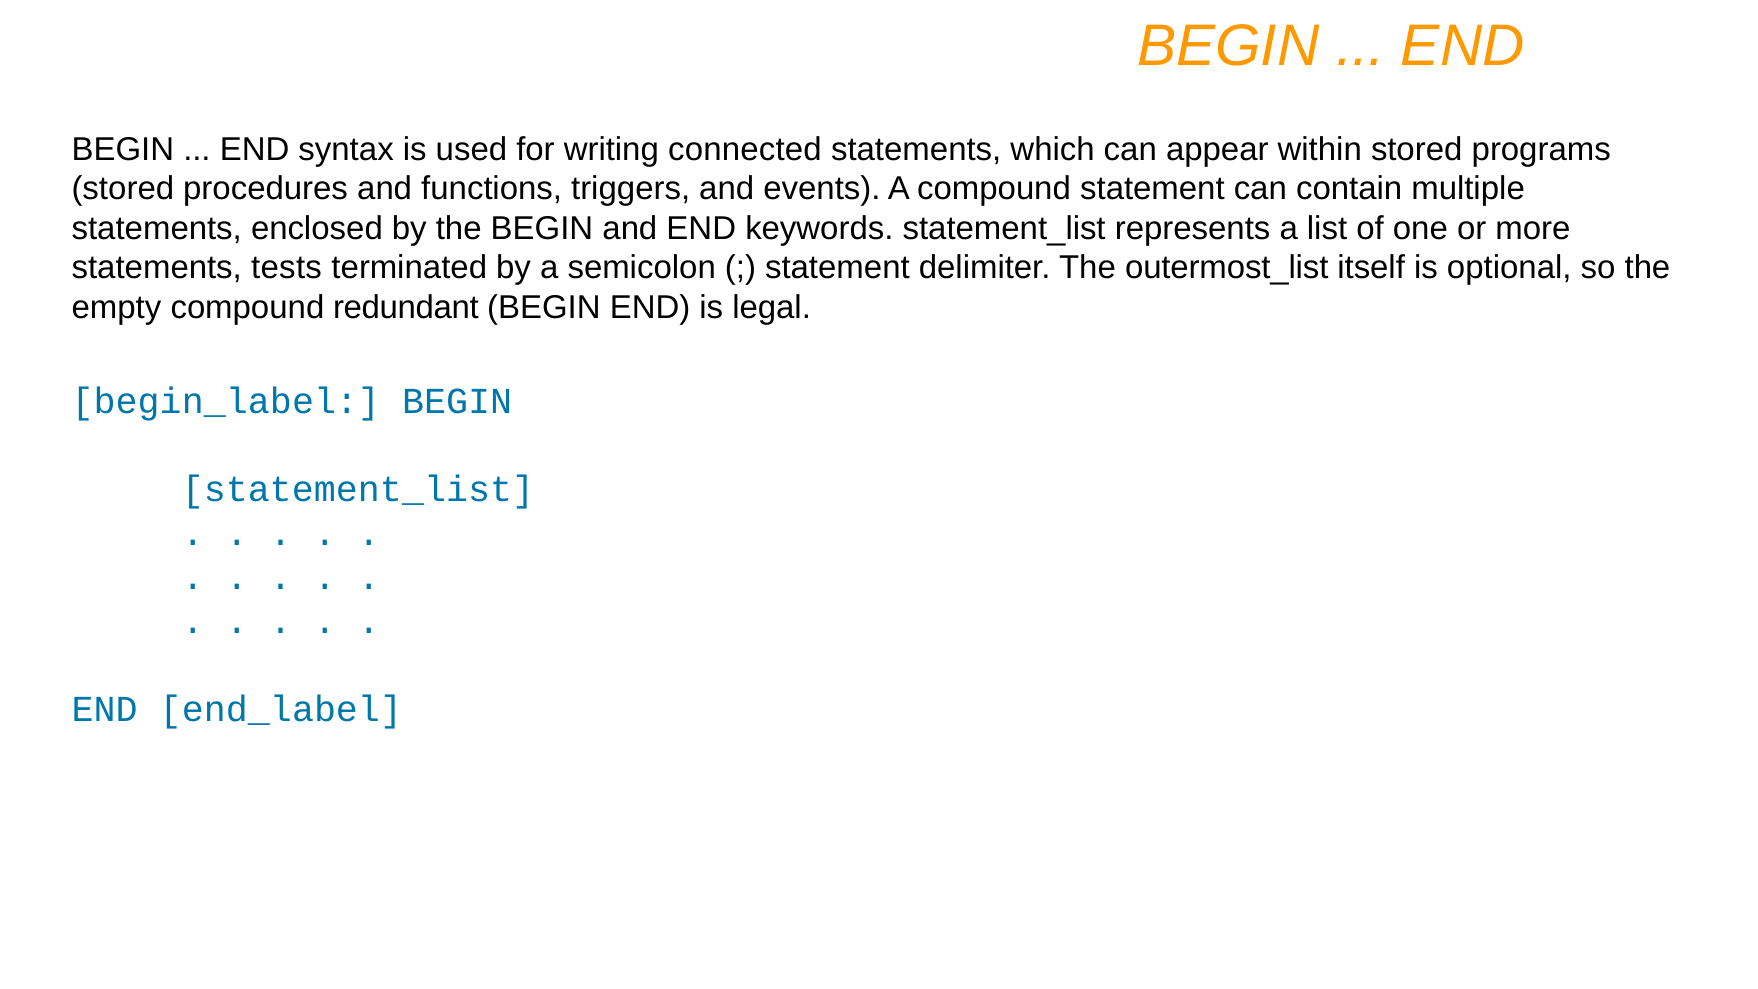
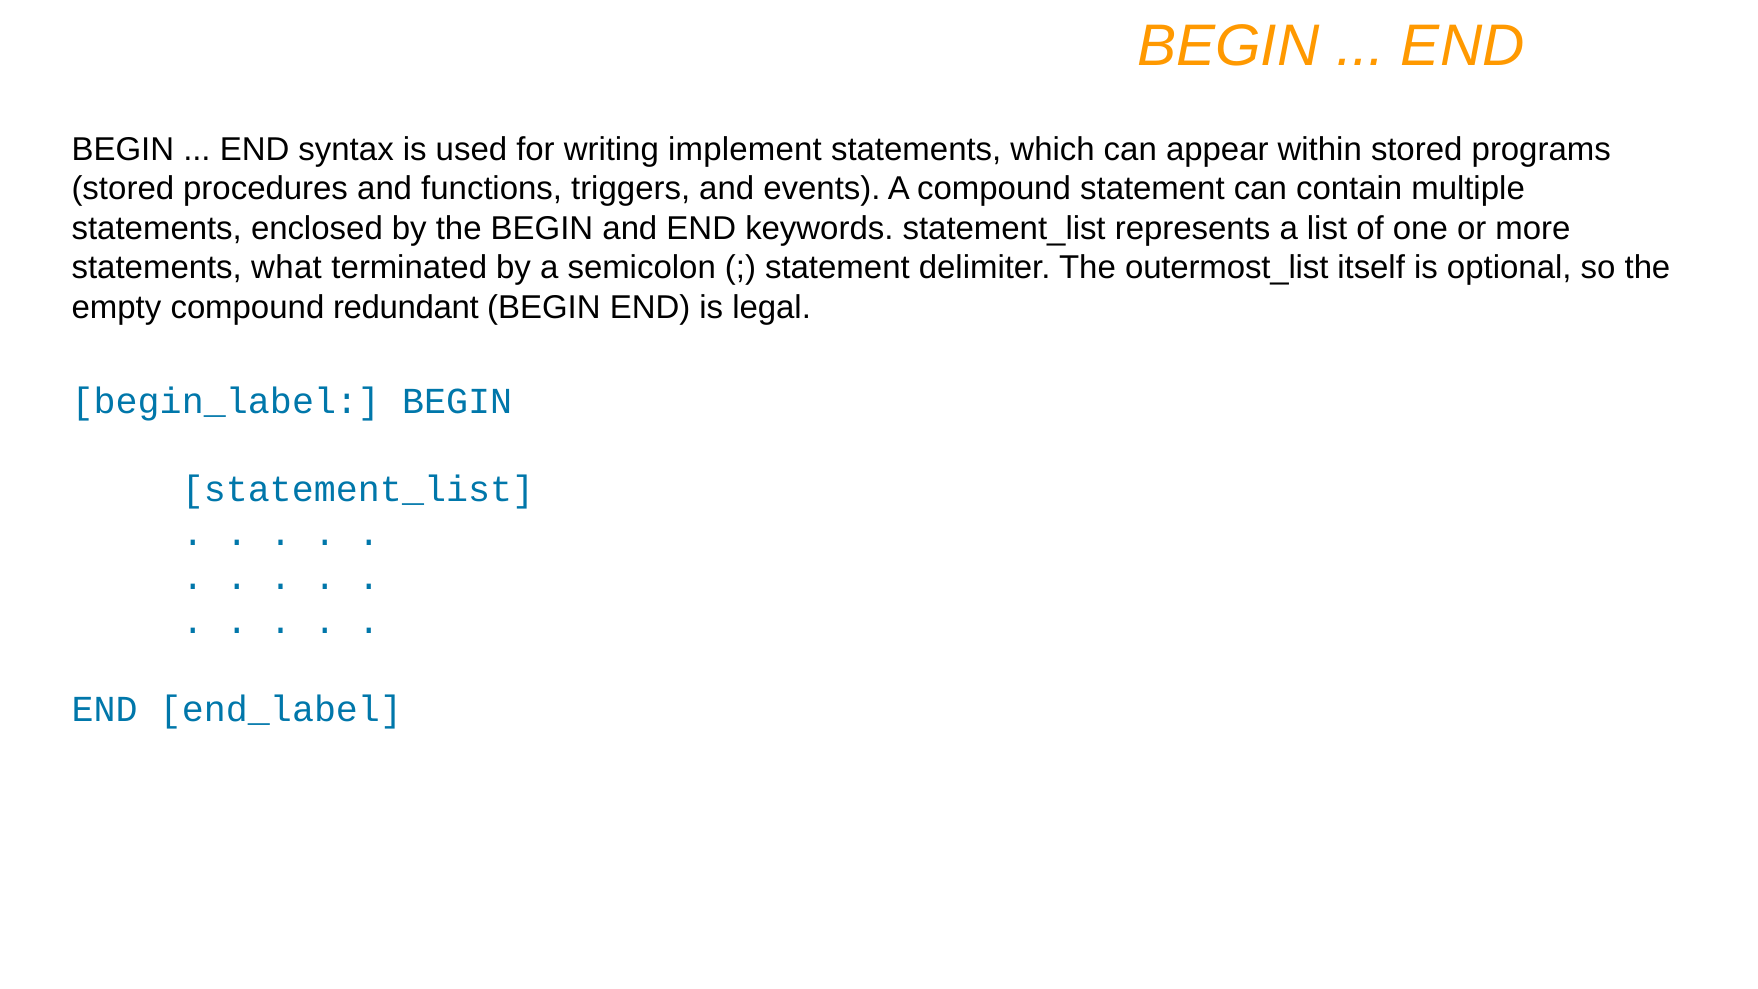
connected: connected -> implement
tests: tests -> what
